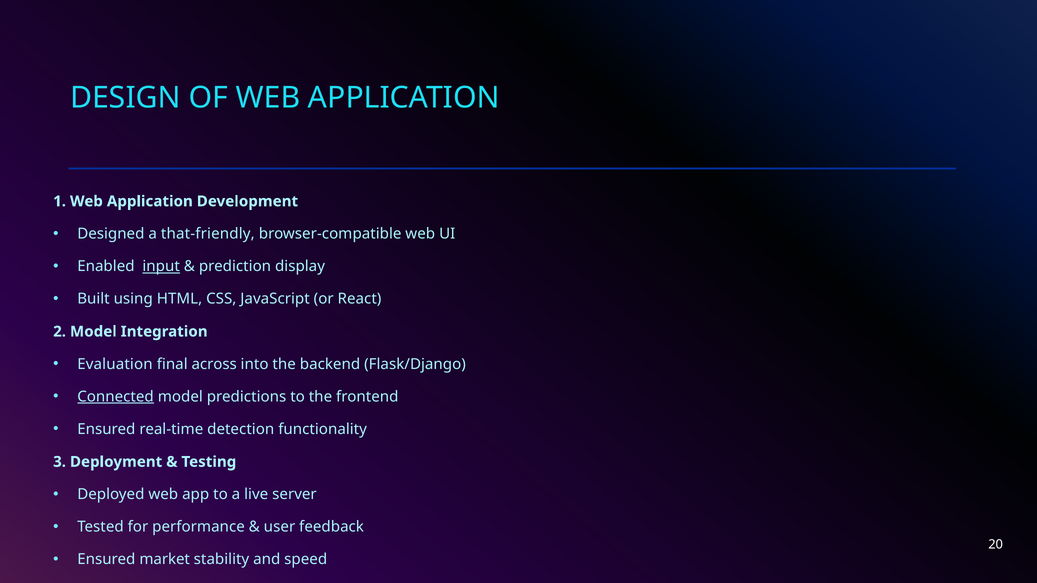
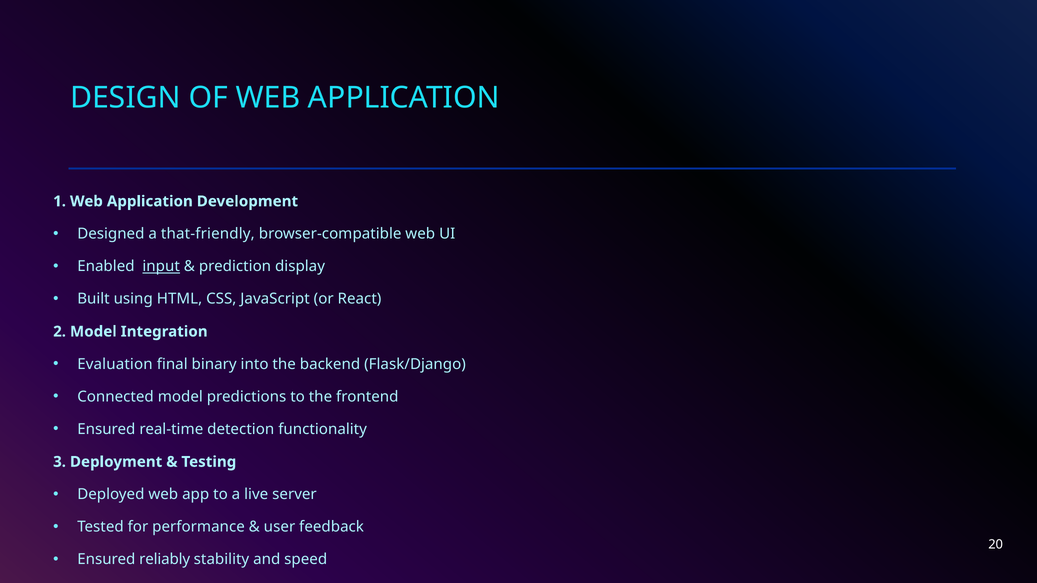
across: across -> binary
Connected underline: present -> none
market: market -> reliably
